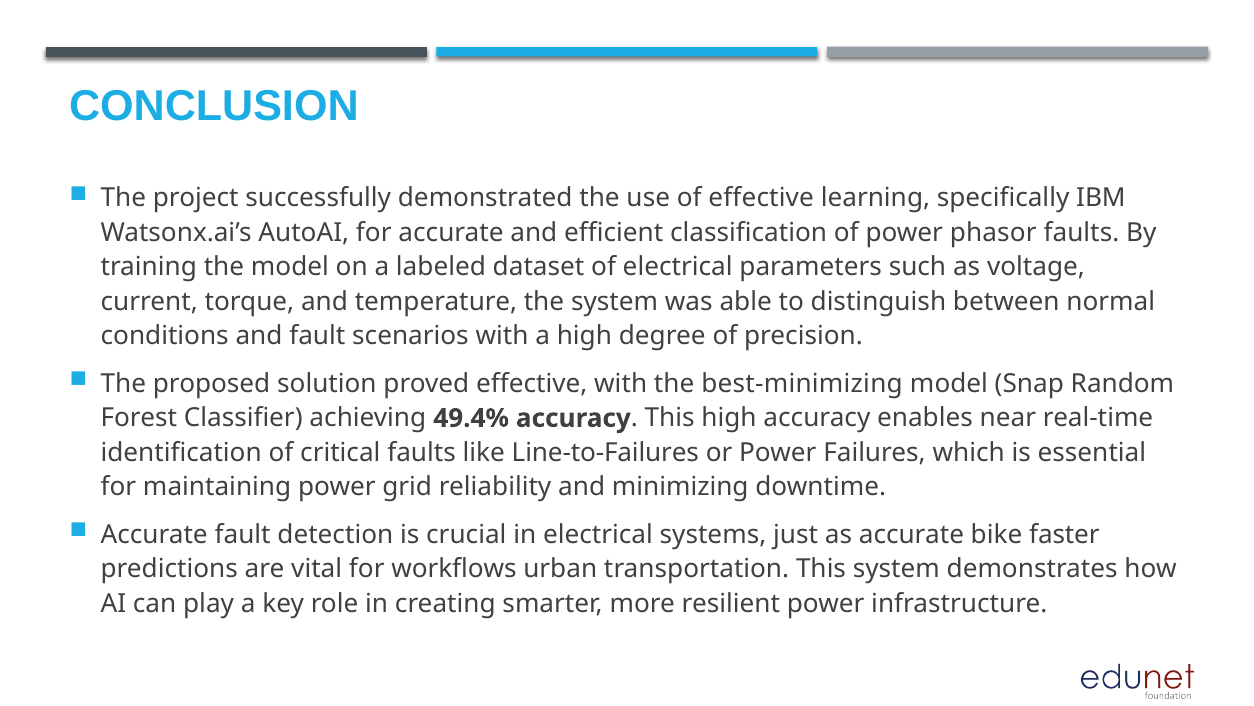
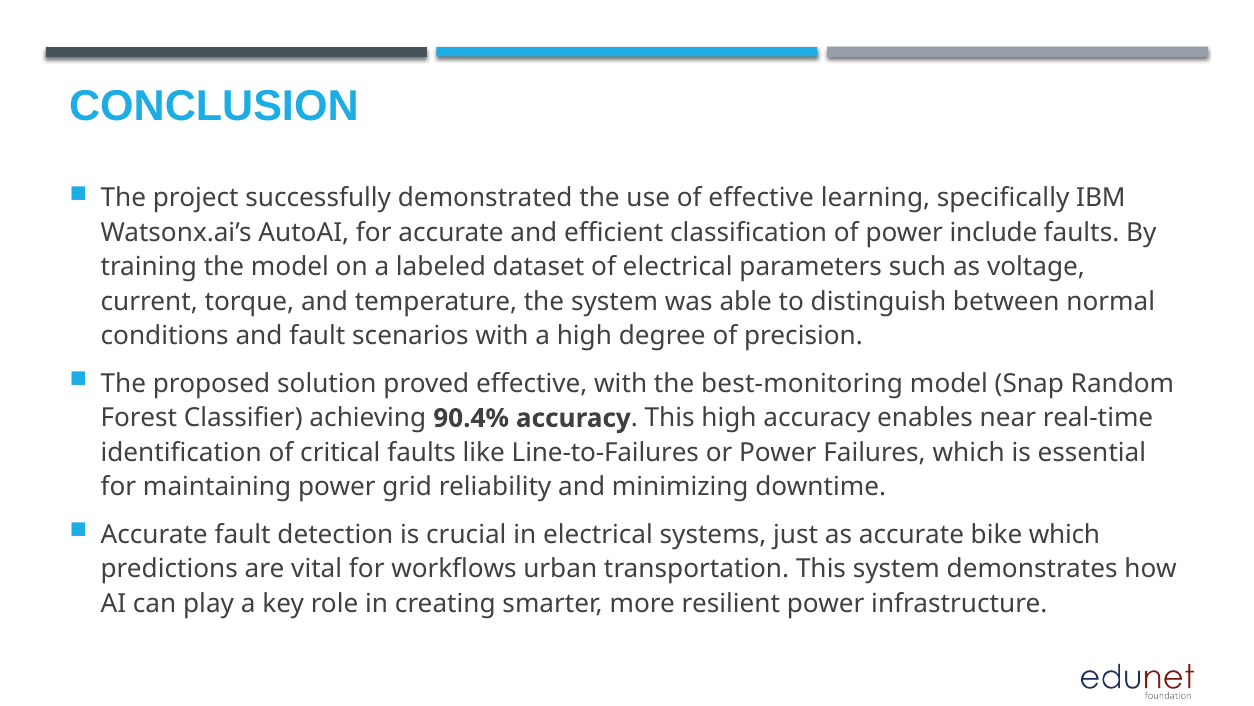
phasor: phasor -> include
best-minimizing: best-minimizing -> best-monitoring
49.4%: 49.4% -> 90.4%
bike faster: faster -> which
